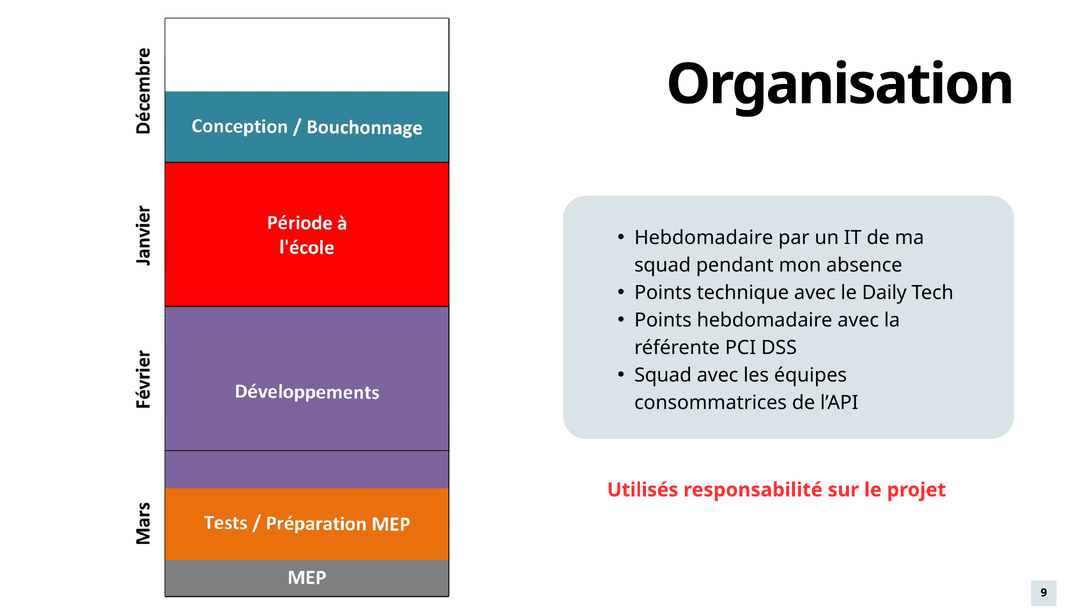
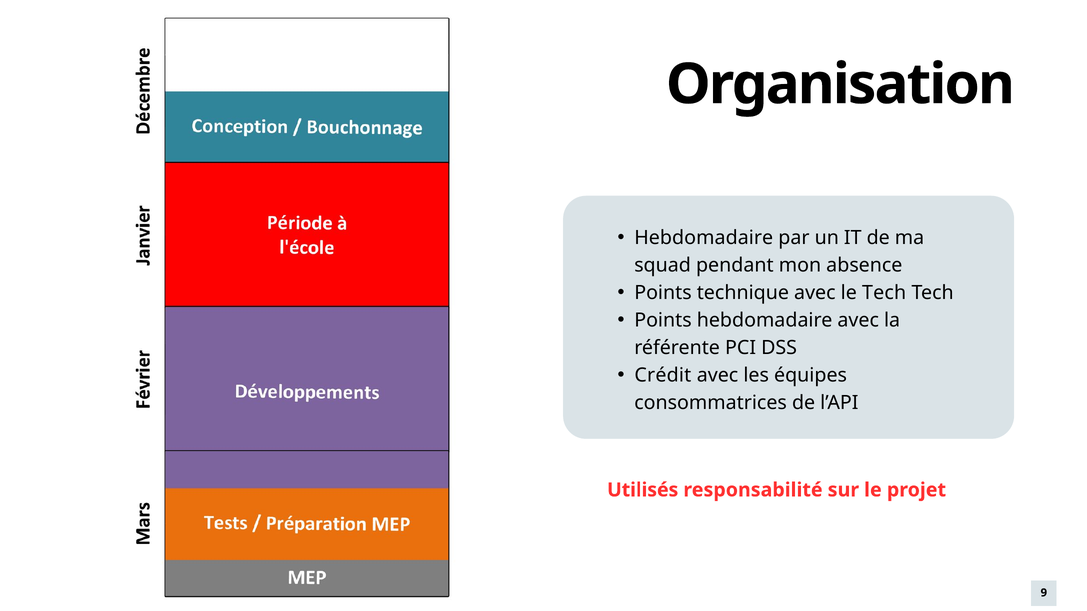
le Daily: Daily -> Tech
Squad at (663, 375): Squad -> Crédit
